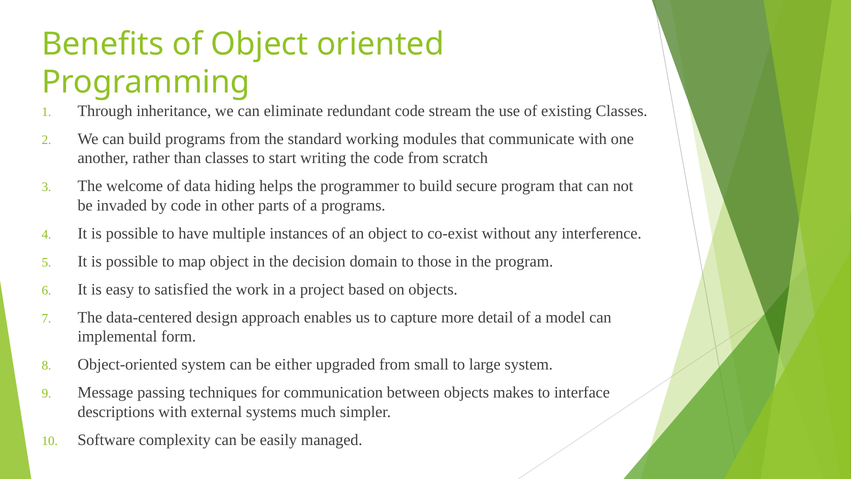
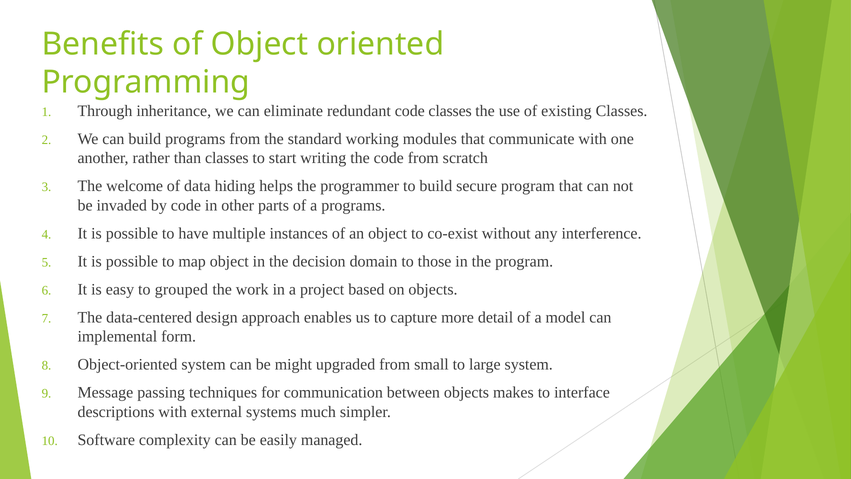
code stream: stream -> classes
satisfied: satisfied -> grouped
either: either -> might
